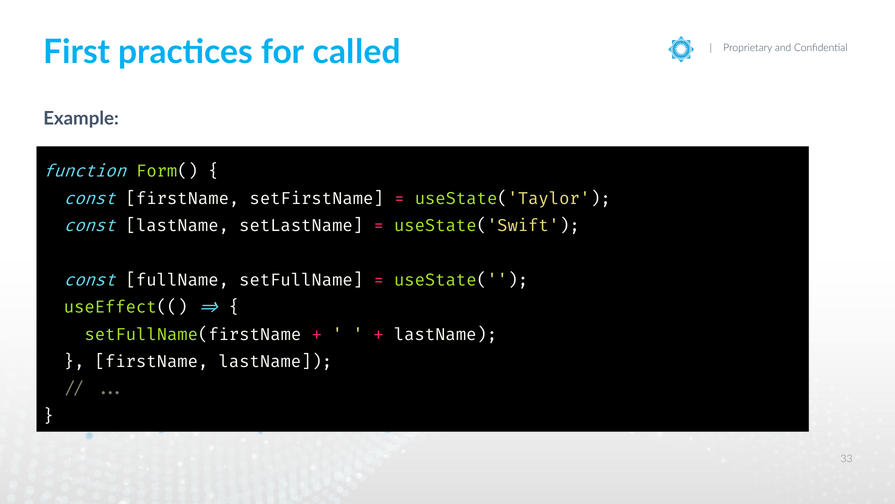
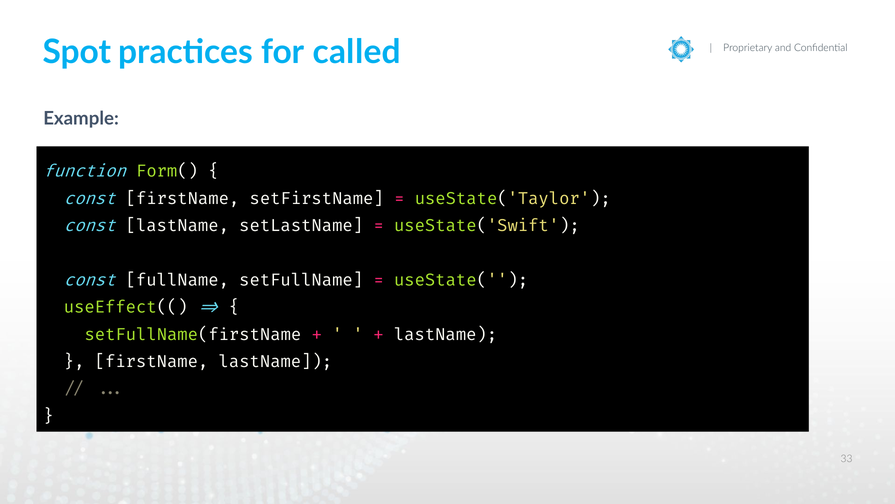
First: First -> Spot
